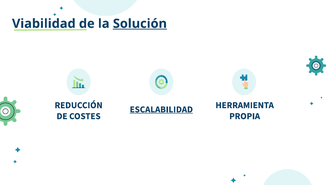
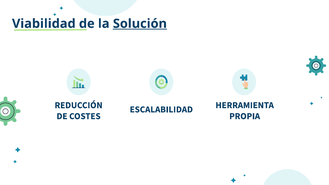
ESCALABILIDAD underline: present -> none
